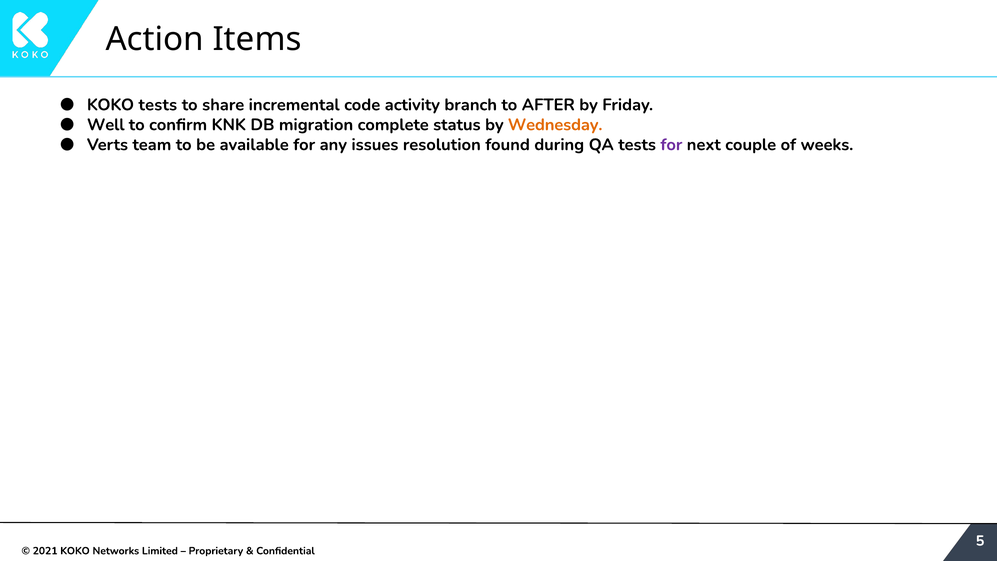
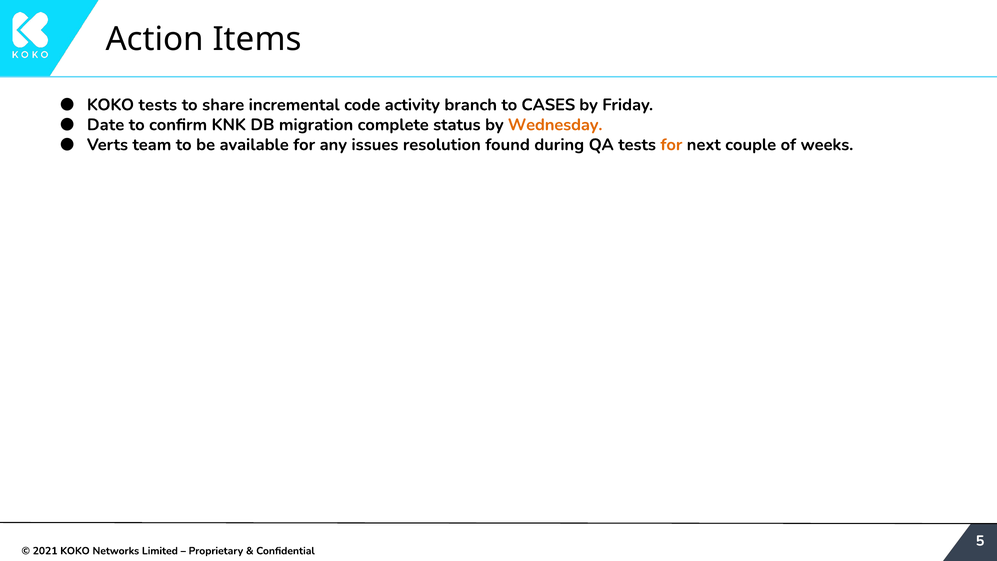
AFTER: AFTER -> CASES
Well: Well -> Date
for at (671, 145) colour: purple -> orange
